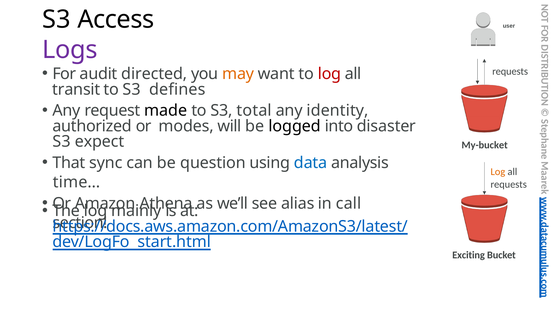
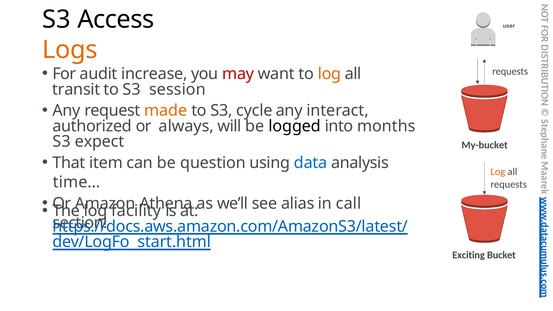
Logs colour: purple -> orange
directed: directed -> increase
may colour: orange -> red
log at (329, 74) colour: red -> orange
defines: defines -> session
made colour: black -> orange
total: total -> cycle
identity: identity -> interact
modes: modes -> always
disaster: disaster -> months
sync: sync -> item
mainly: mainly -> facility
